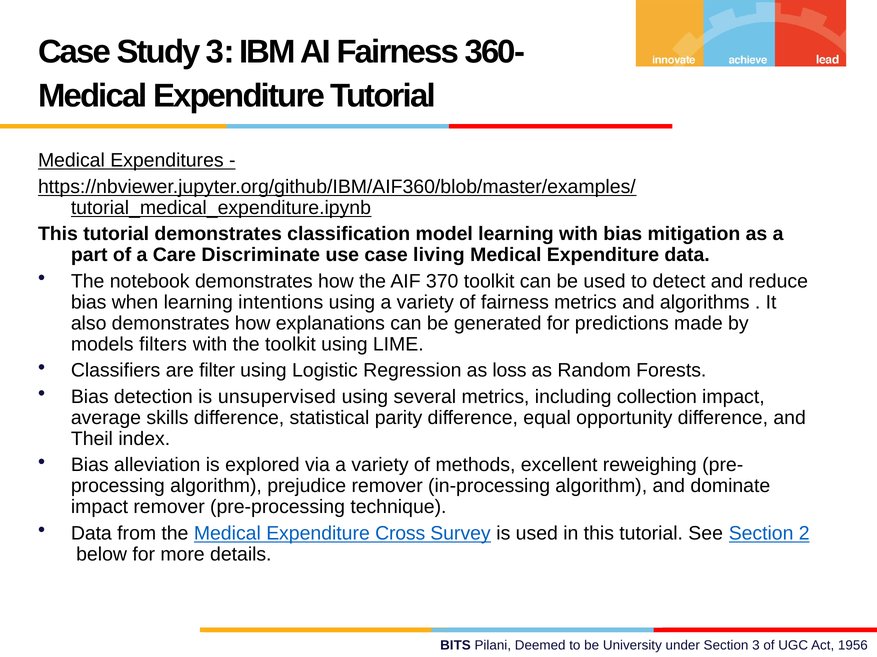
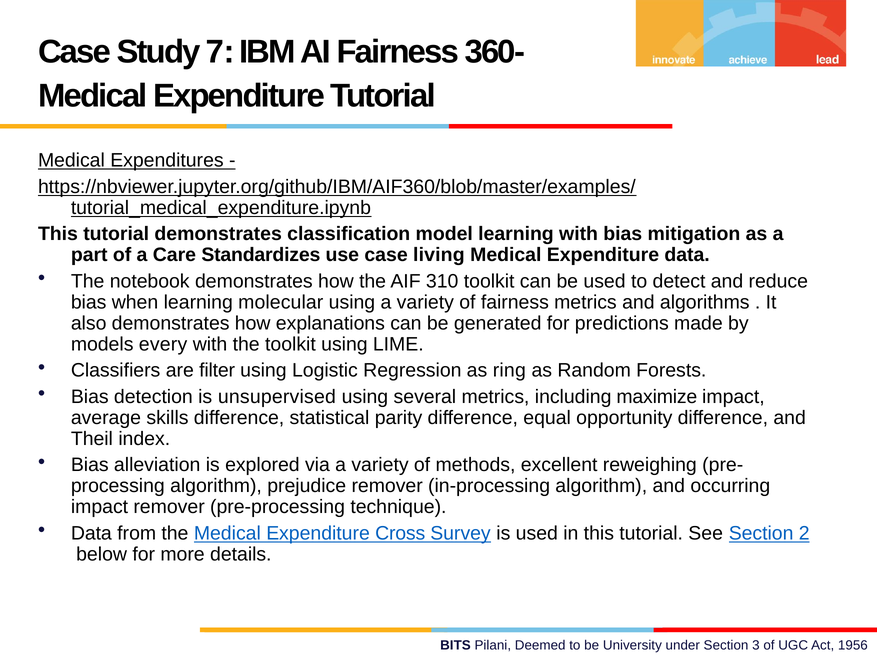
Study 3: 3 -> 7
Discriminate: Discriminate -> Standardizes
370: 370 -> 310
intentions: intentions -> molecular
filters: filters -> every
loss: loss -> ring
collection: collection -> maximize
dominate: dominate -> occurring
